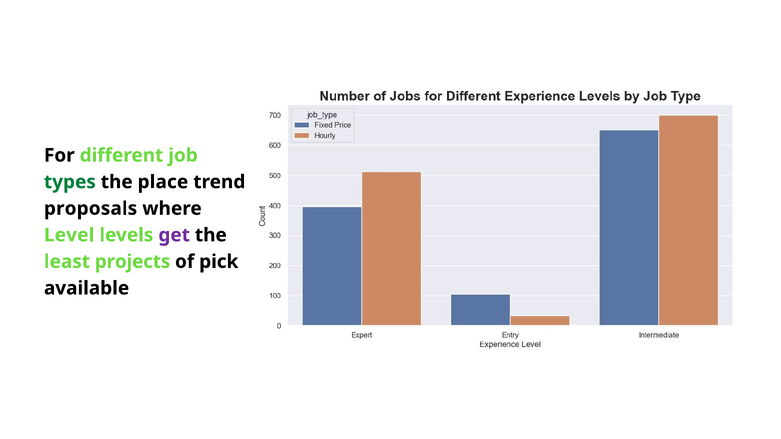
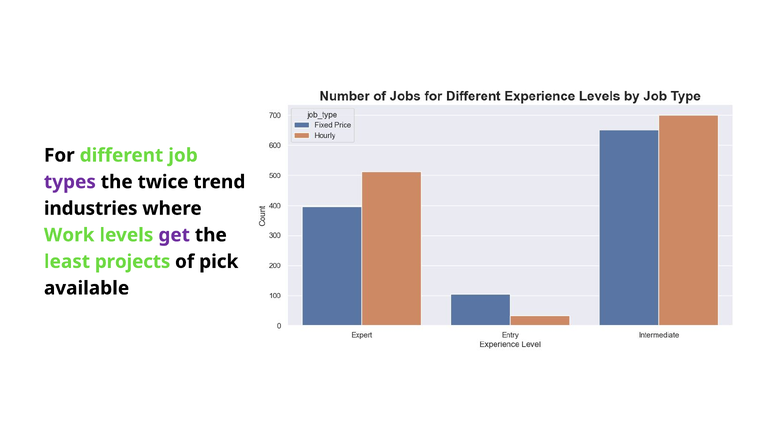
types colour: green -> purple
place: place -> twice
proposals: proposals -> industries
Level: Level -> Work
